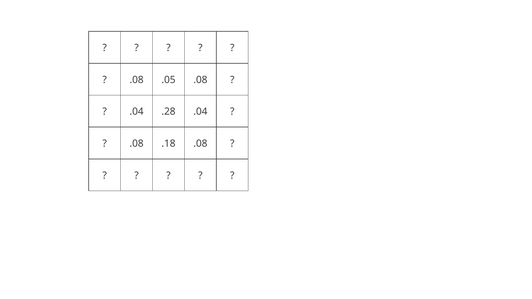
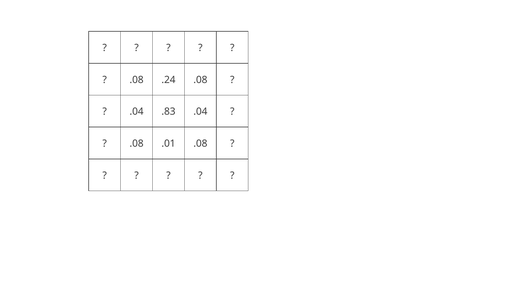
.05: .05 -> .24
.28: .28 -> .83
.18: .18 -> .01
